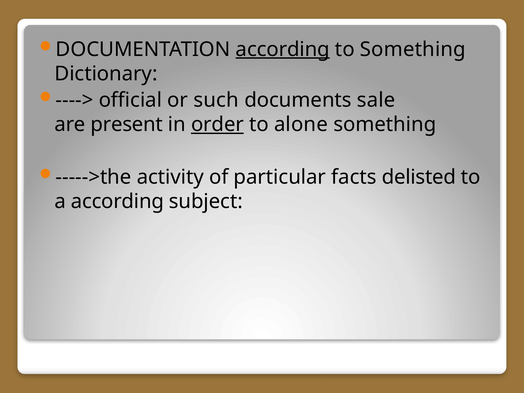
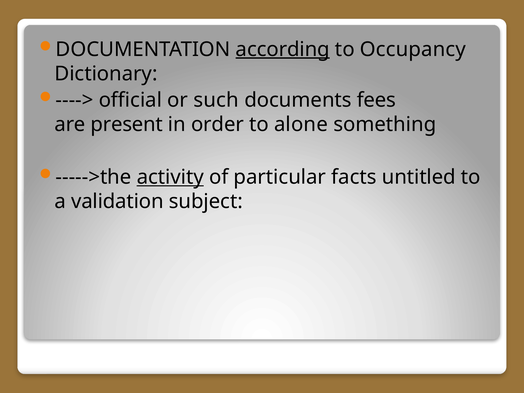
to Something: Something -> Occupancy
sale: sale -> fees
order underline: present -> none
activity underline: none -> present
delisted: delisted -> untitled
a according: according -> validation
